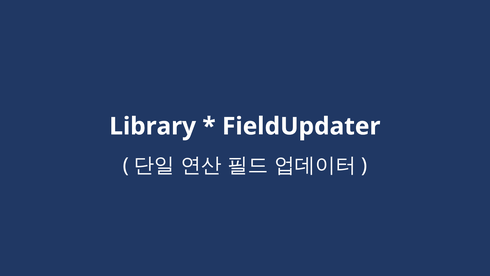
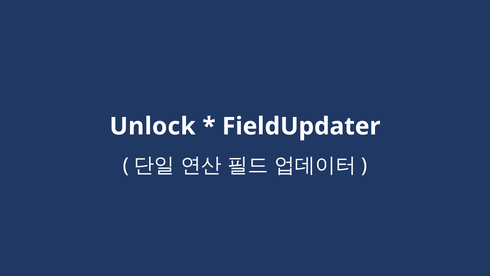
Library: Library -> Unlock
